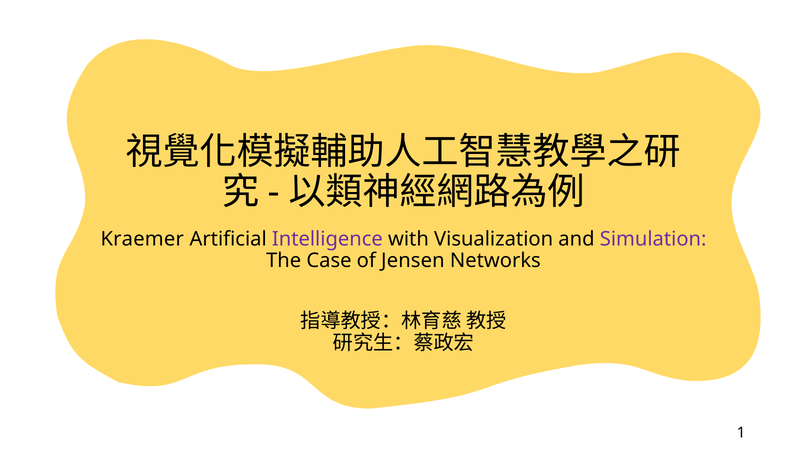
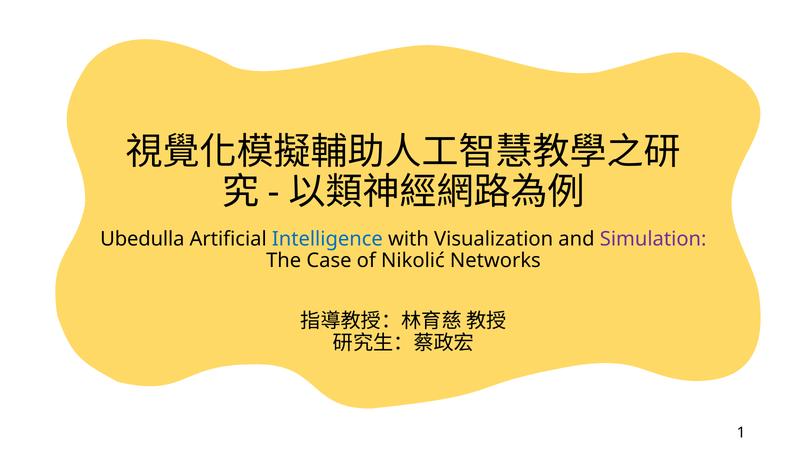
Kraemer: Kraemer -> Ubedulla
Intelligence colour: purple -> blue
Jensen: Jensen -> Nikolić
